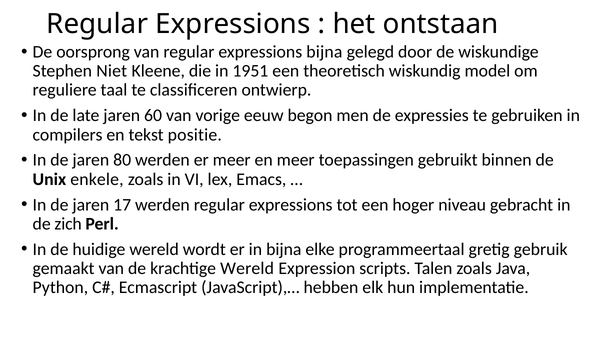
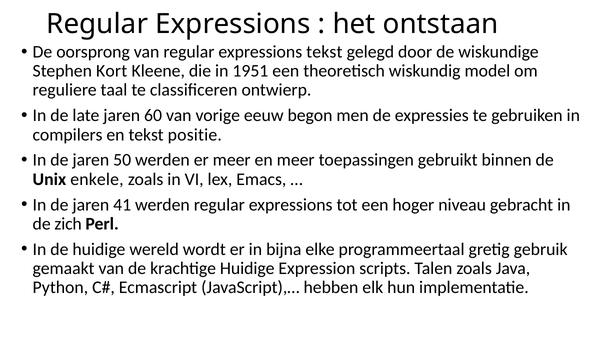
expressions bijna: bijna -> tekst
Niet: Niet -> Kort
80: 80 -> 50
17: 17 -> 41
krachtige Wereld: Wereld -> Huidige
